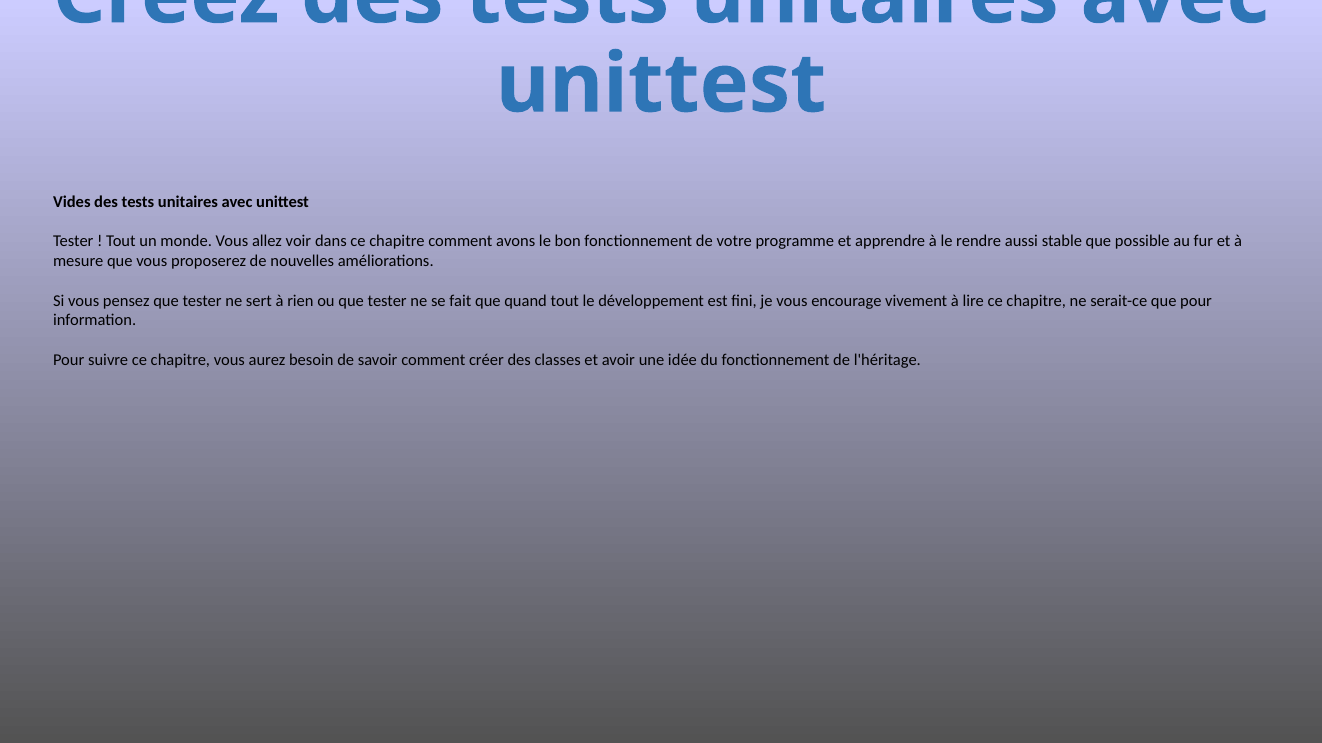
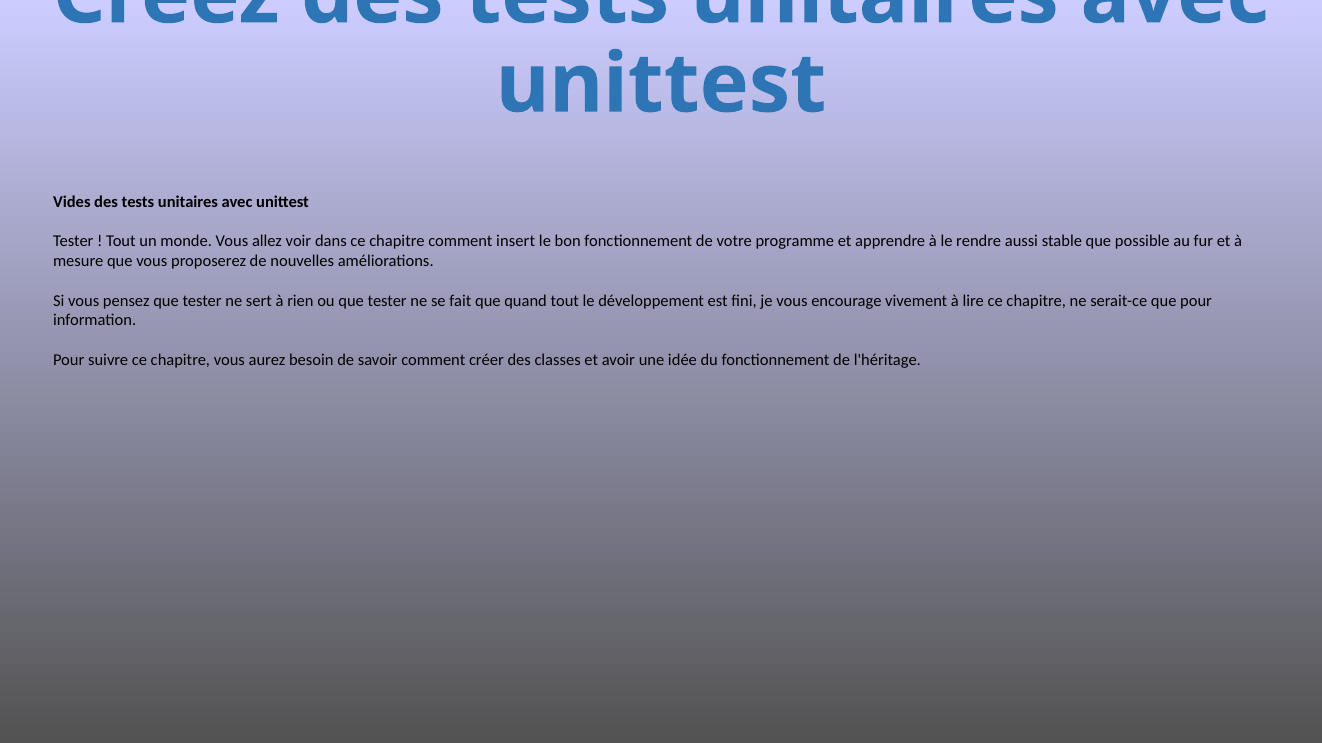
avons: avons -> insert
